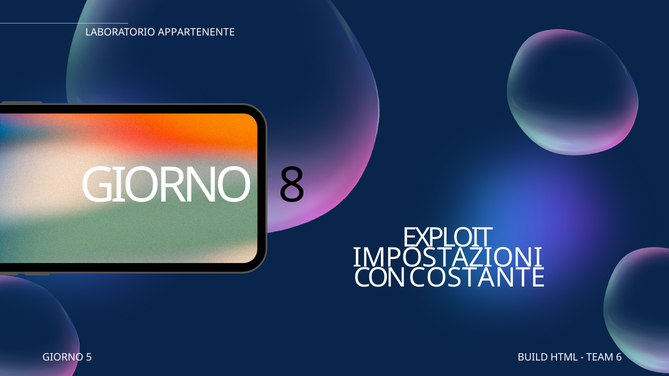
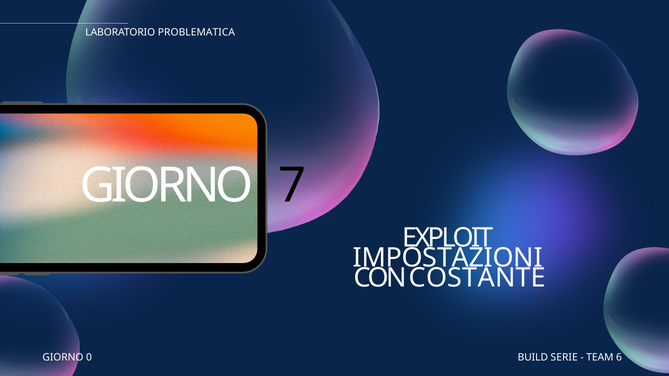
APPARTENENTE: APPARTENENTE -> PROBLEMATICA
8: 8 -> 7
5: 5 -> 0
HTML: HTML -> SERIE
